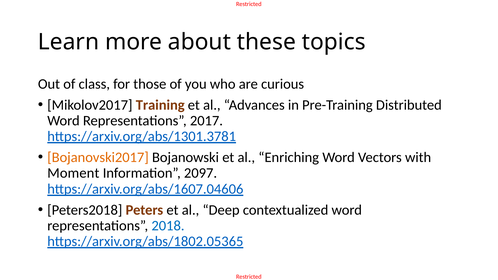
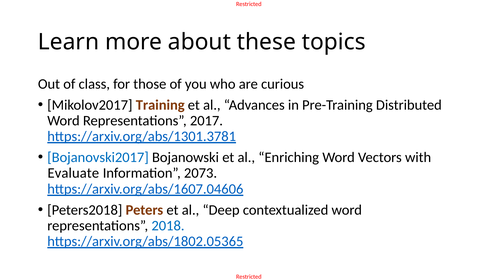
Bojanovski2017 colour: orange -> blue
Moment: Moment -> Evaluate
2097: 2097 -> 2073
